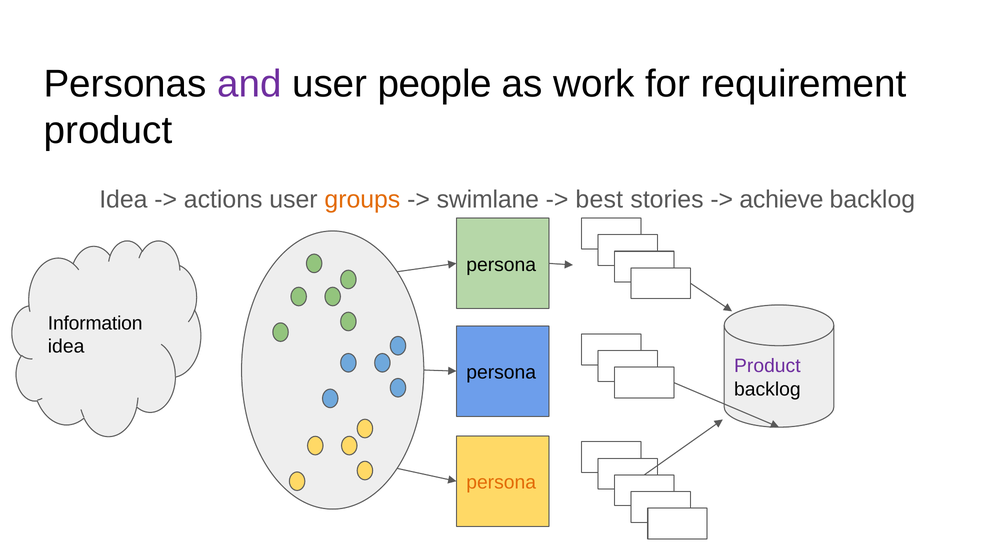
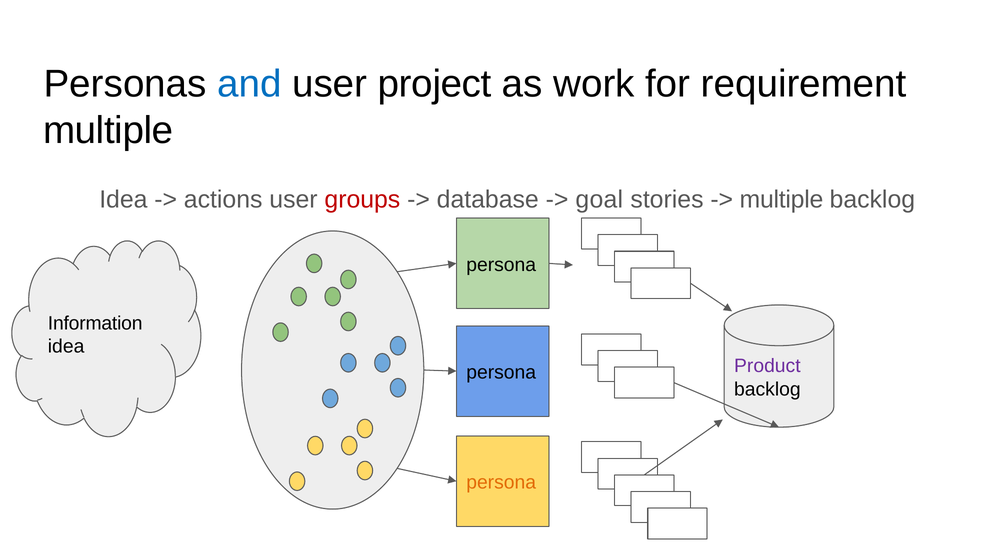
and colour: purple -> blue
people: people -> project
product at (108, 130): product -> multiple
groups colour: orange -> red
swimlane: swimlane -> database
best: best -> goal
achieve at (781, 199): achieve -> multiple
